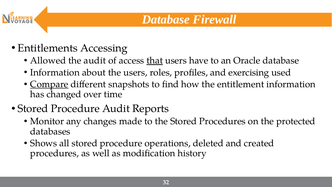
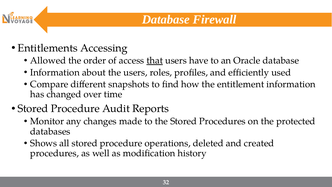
the audit: audit -> order
exercising: exercising -> efficiently
Compare underline: present -> none
